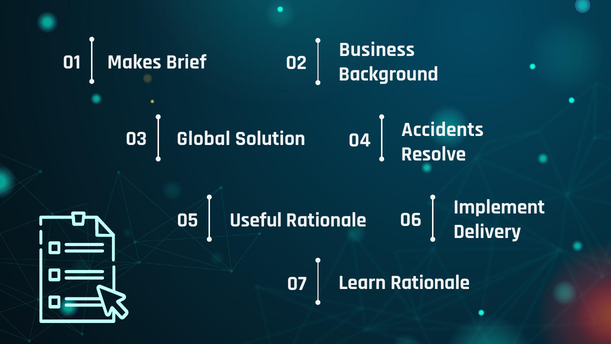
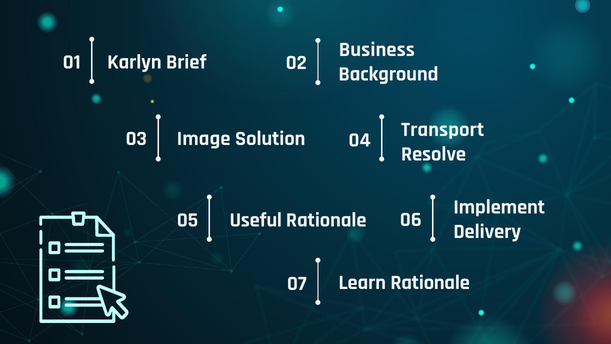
Makes: Makes -> Karlyn
Global: Global -> Image
Accidents: Accidents -> Transport
